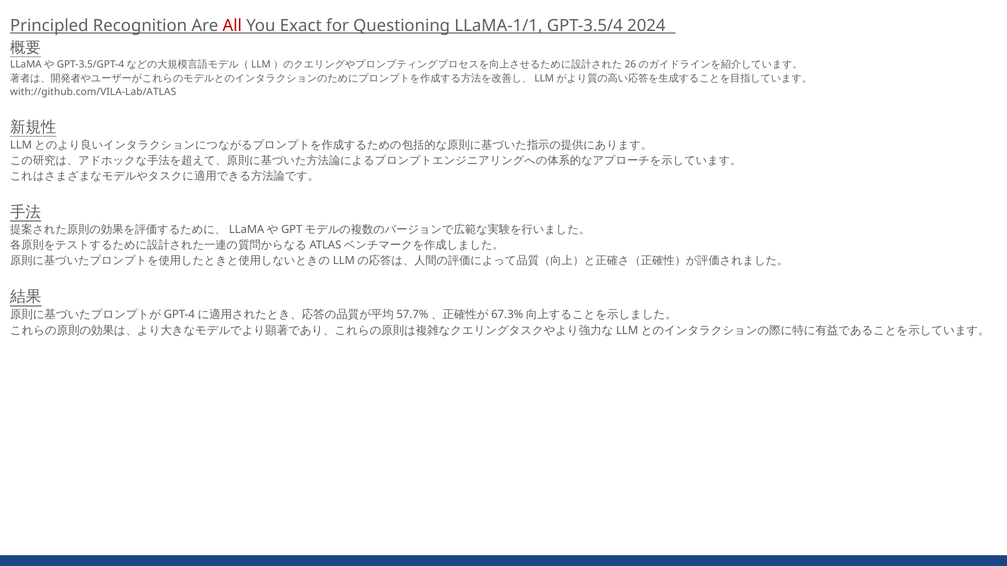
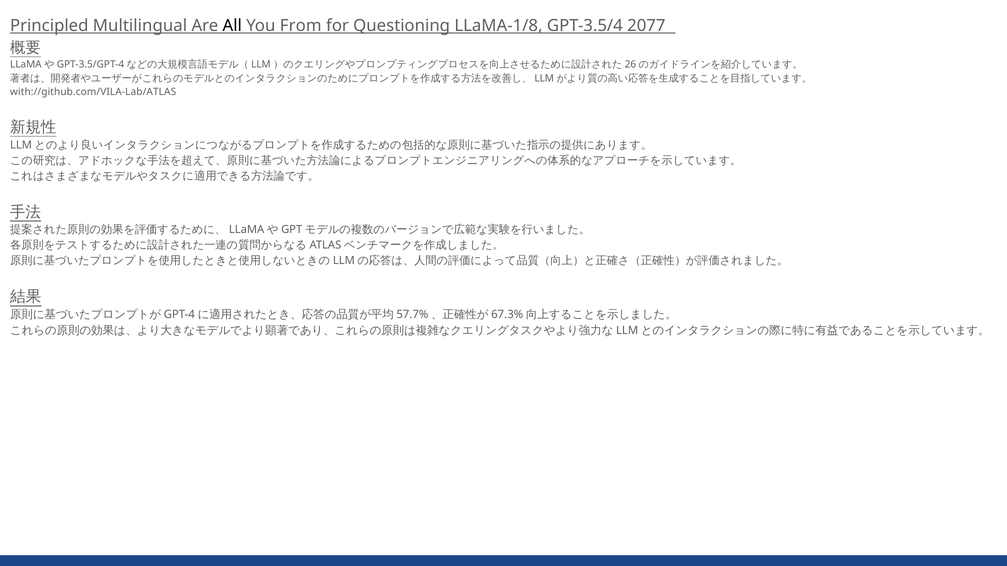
Recognition: Recognition -> Multilingual
All colour: red -> black
Exact: Exact -> From
LLaMA-1/1: LLaMA-1/1 -> LLaMA-1/8
2024: 2024 -> 2077
